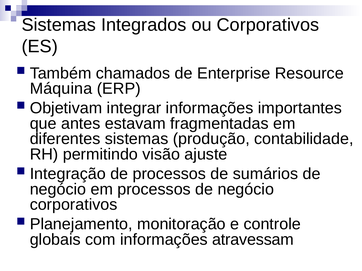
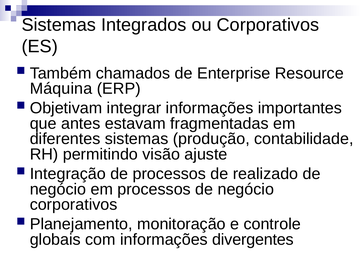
sumários: sumários -> realizado
atravessam: atravessam -> divergentes
